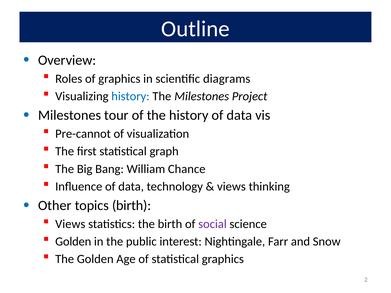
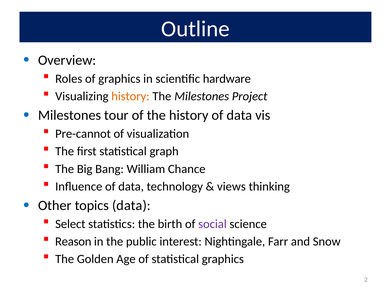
diagrams: diagrams -> hardware
history at (130, 96) colour: blue -> orange
topics birth: birth -> data
Views at (70, 224): Views -> Select
Golden at (73, 242): Golden -> Reason
